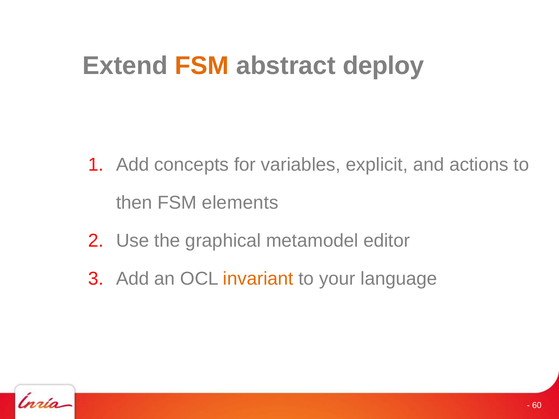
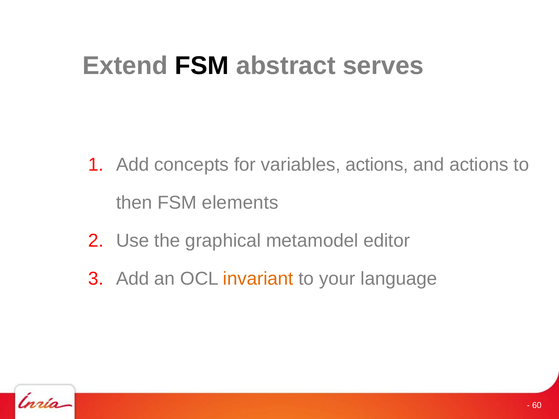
FSM at (202, 66) colour: orange -> black
deploy: deploy -> serves
variables explicit: explicit -> actions
